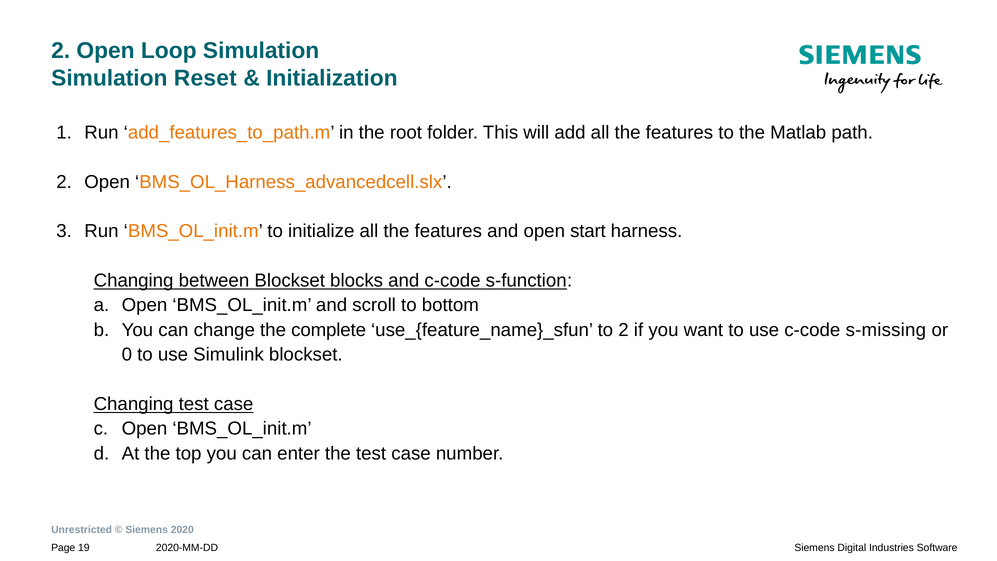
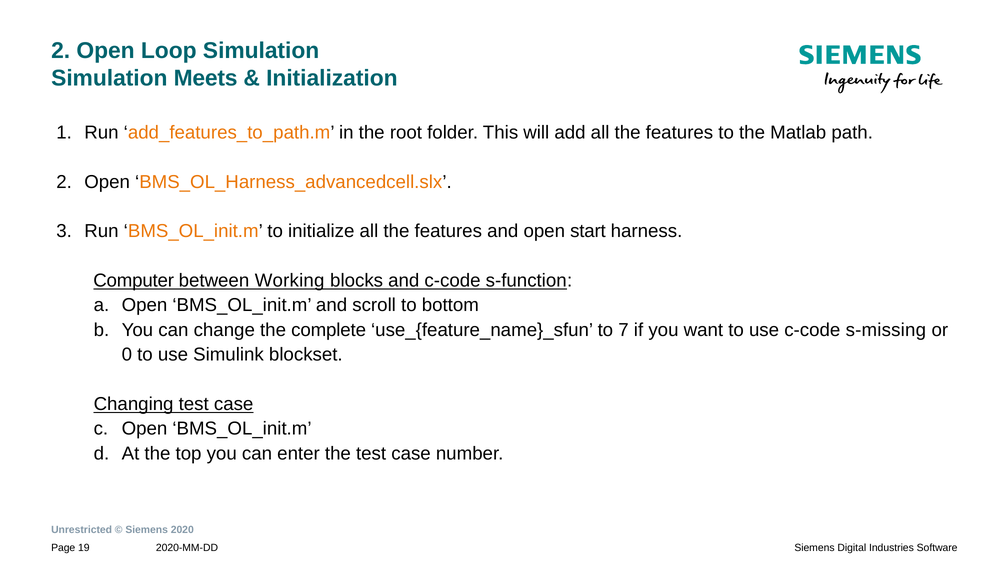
Reset: Reset -> Meets
Changing at (134, 280): Changing -> Computer
between Blockset: Blockset -> Working
to 2: 2 -> 7
